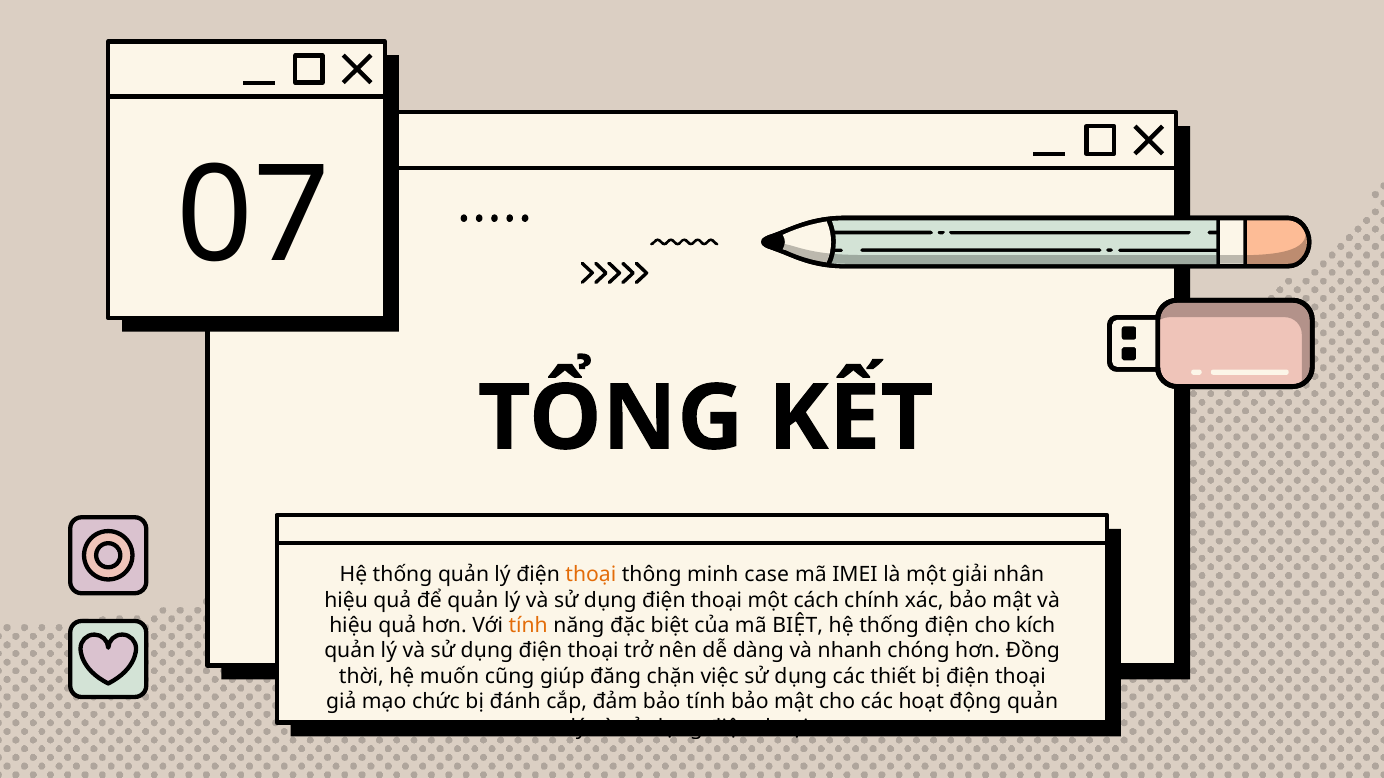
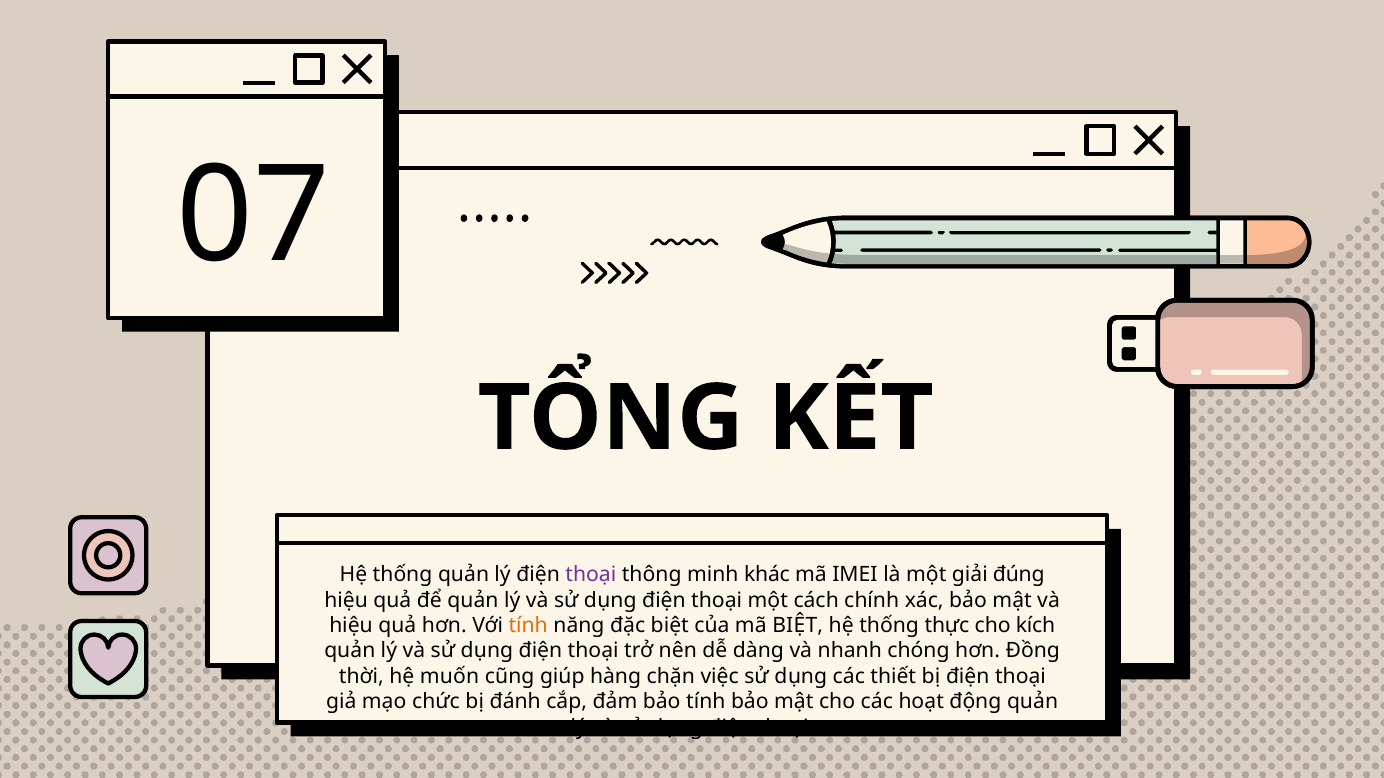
thoại at (591, 575) colour: orange -> purple
case: case -> khác
nhân: nhân -> đúng
thống điện: điện -> thực
đăng: đăng -> hàng
